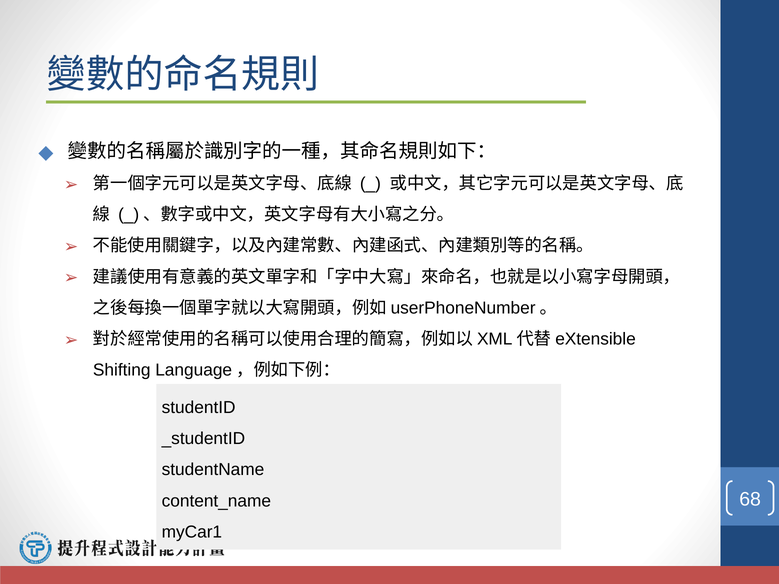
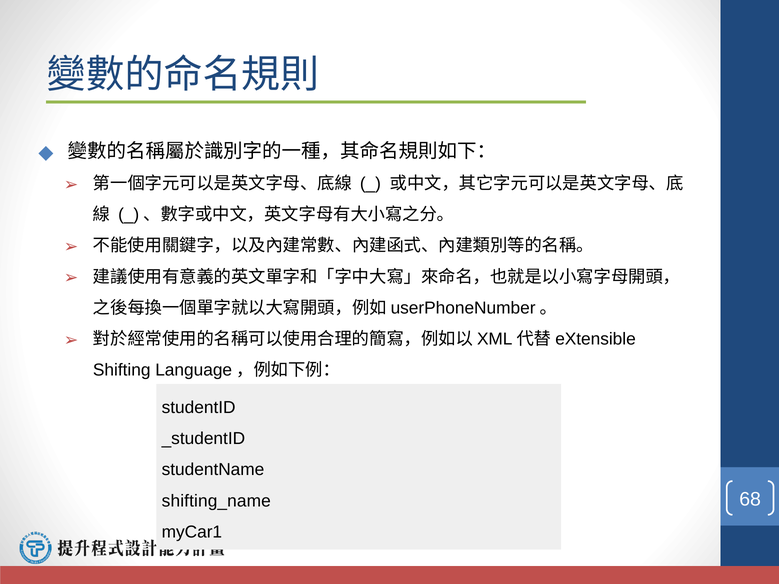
content_name: content_name -> shifting_name
